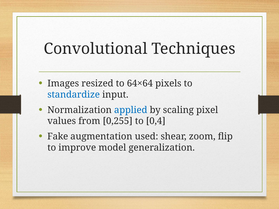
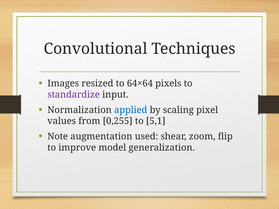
standardize colour: blue -> purple
0,4: 0,4 -> 5,1
Fake: Fake -> Note
